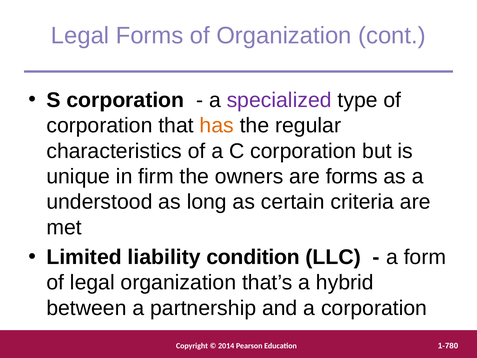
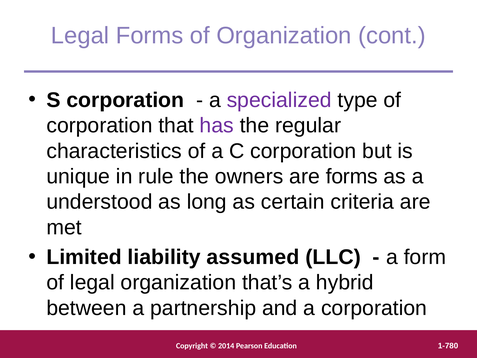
has colour: orange -> purple
firm: firm -> rule
condition: condition -> assumed
